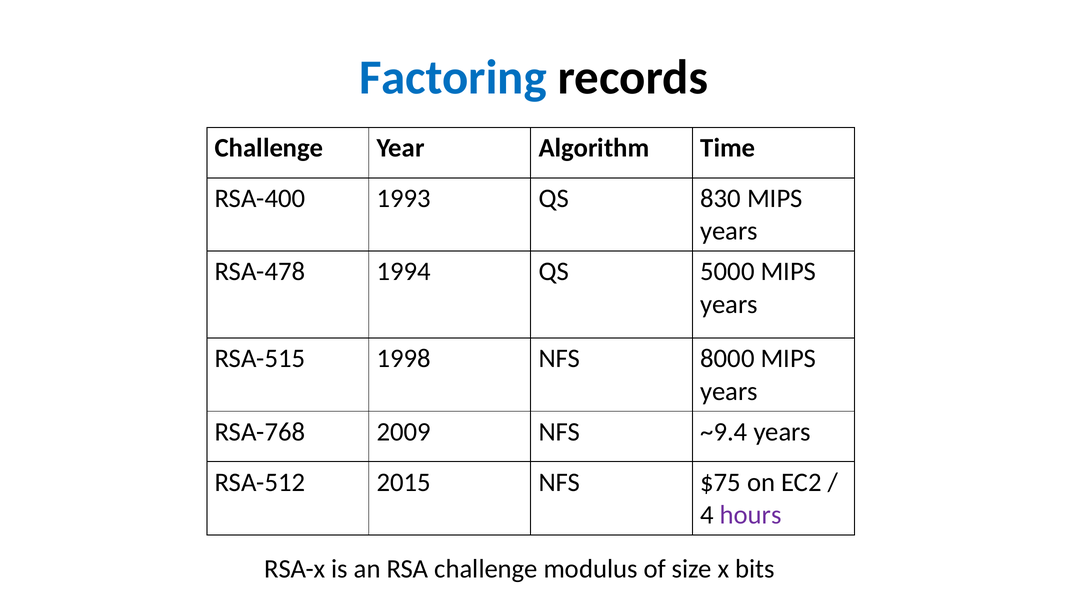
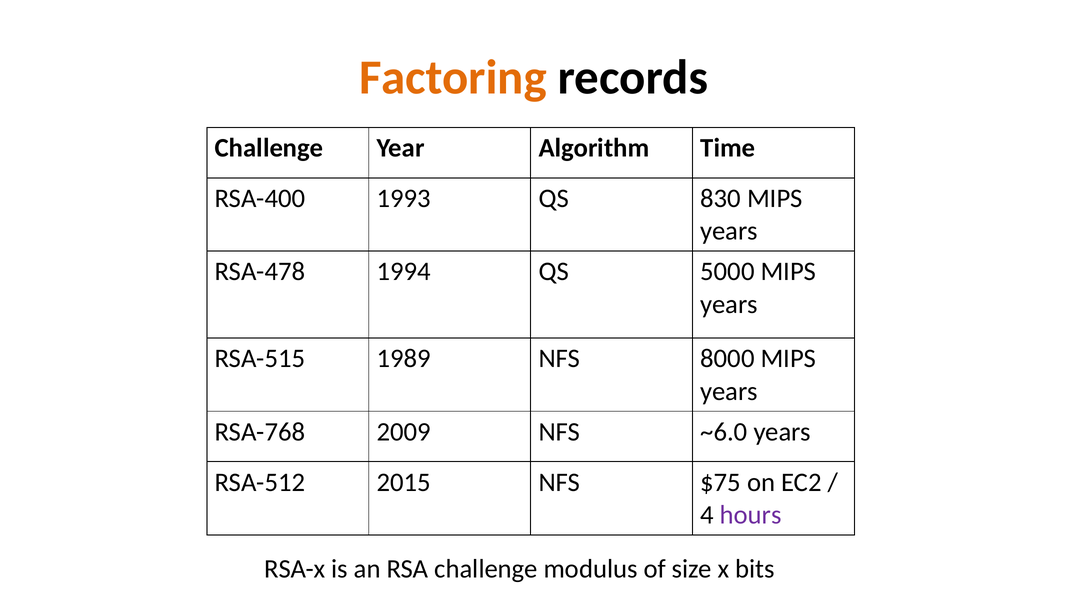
Factoring colour: blue -> orange
1998: 1998 -> 1989
~9.4: ~9.4 -> ~6.0
